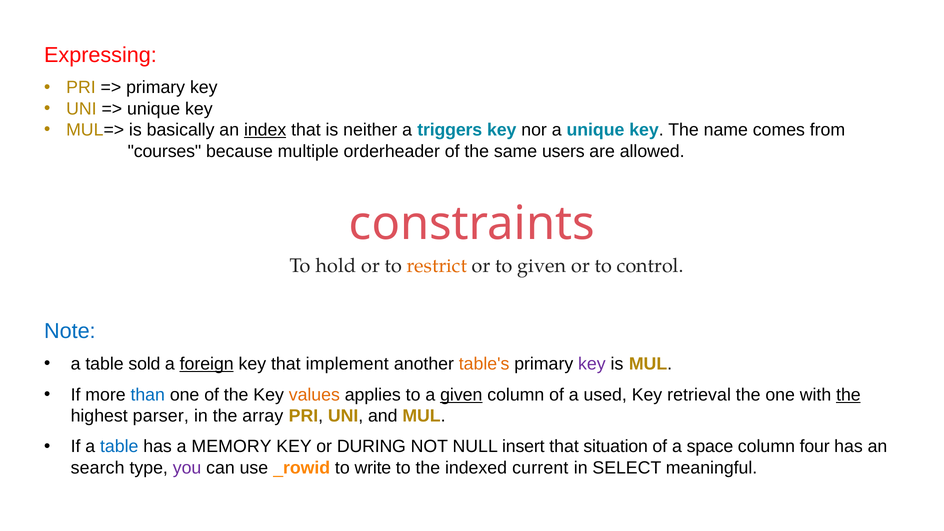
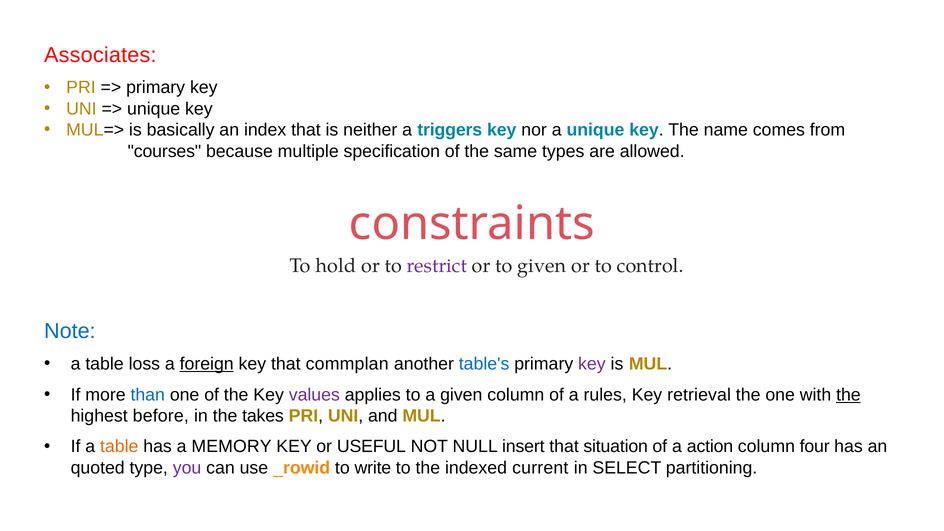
Expressing: Expressing -> Associates
index underline: present -> none
orderheader: orderheader -> specification
users: users -> types
restrict colour: orange -> purple
sold: sold -> loss
implement: implement -> commplan
table's colour: orange -> blue
values colour: orange -> purple
given at (461, 395) underline: present -> none
used: used -> rules
parser: parser -> before
array: array -> takes
table at (119, 447) colour: blue -> orange
DURING: DURING -> USEFUL
space: space -> action
search: search -> quoted
meaningful: meaningful -> partitioning
